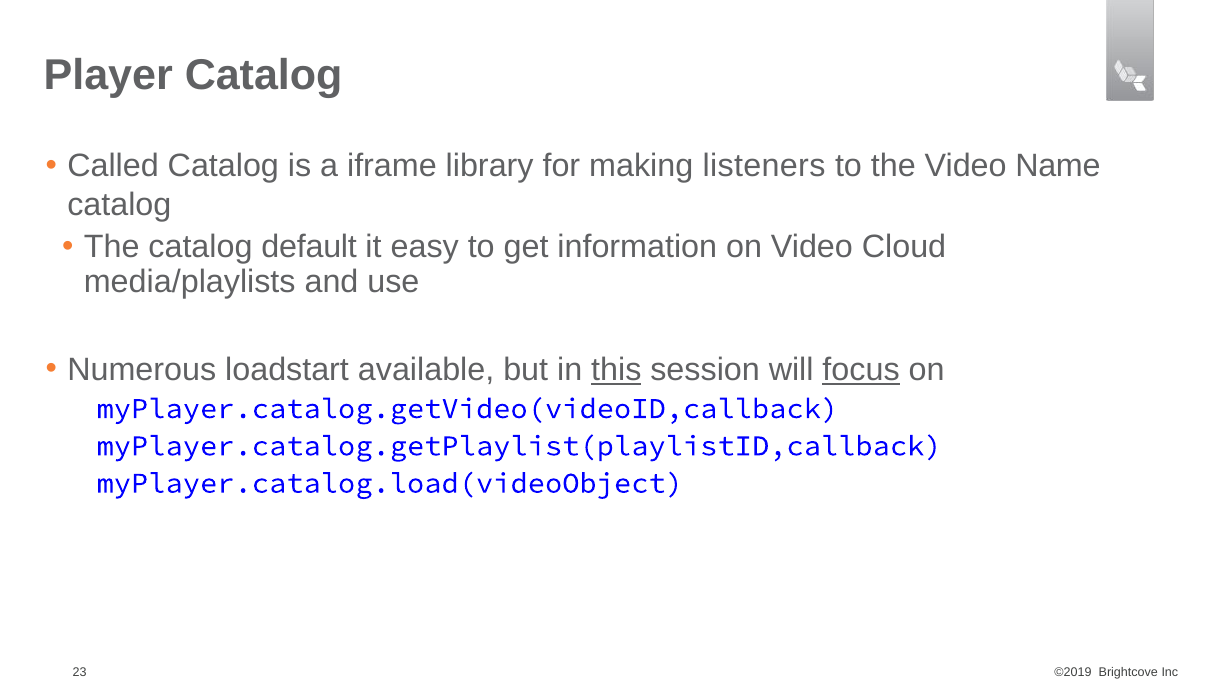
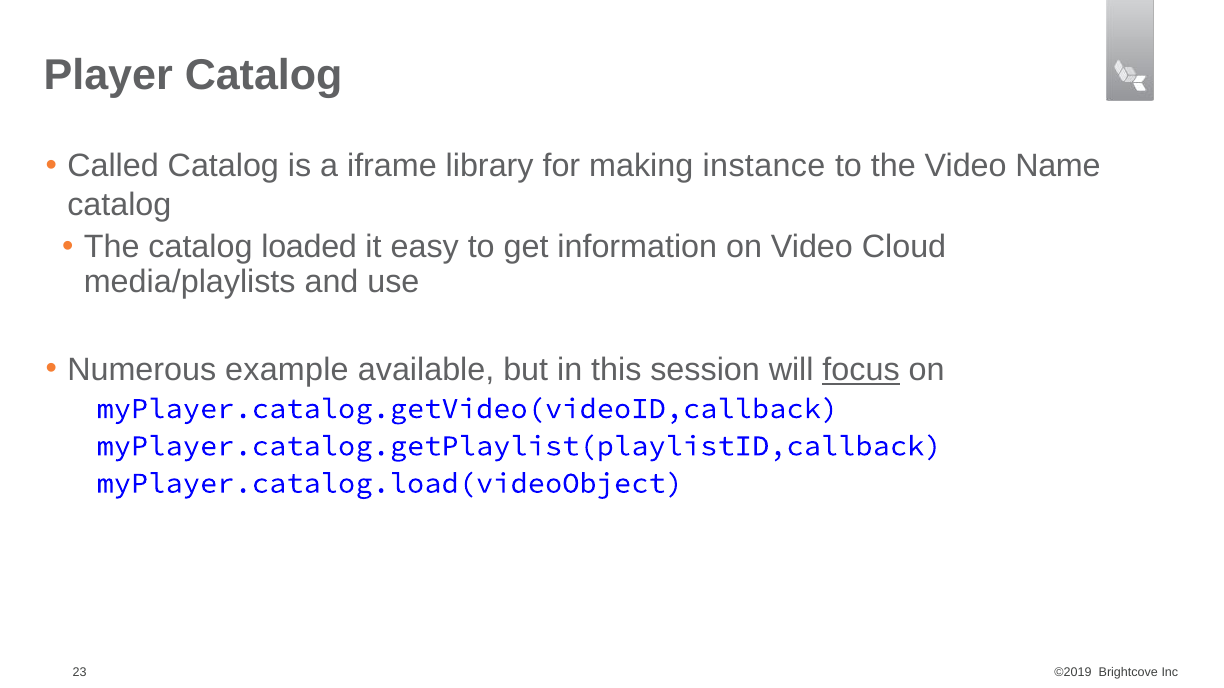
listeners: listeners -> instance
default: default -> loaded
loadstart: loadstart -> example
this underline: present -> none
